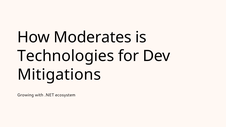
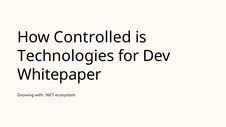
Moderates: Moderates -> Controlled
Mitigations: Mitigations -> Whitepaper
